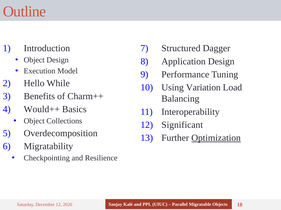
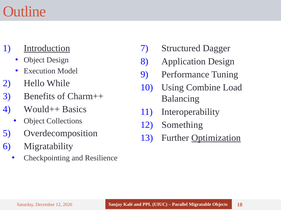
Introduction underline: none -> present
Variation: Variation -> Combine
Significant: Significant -> Something
